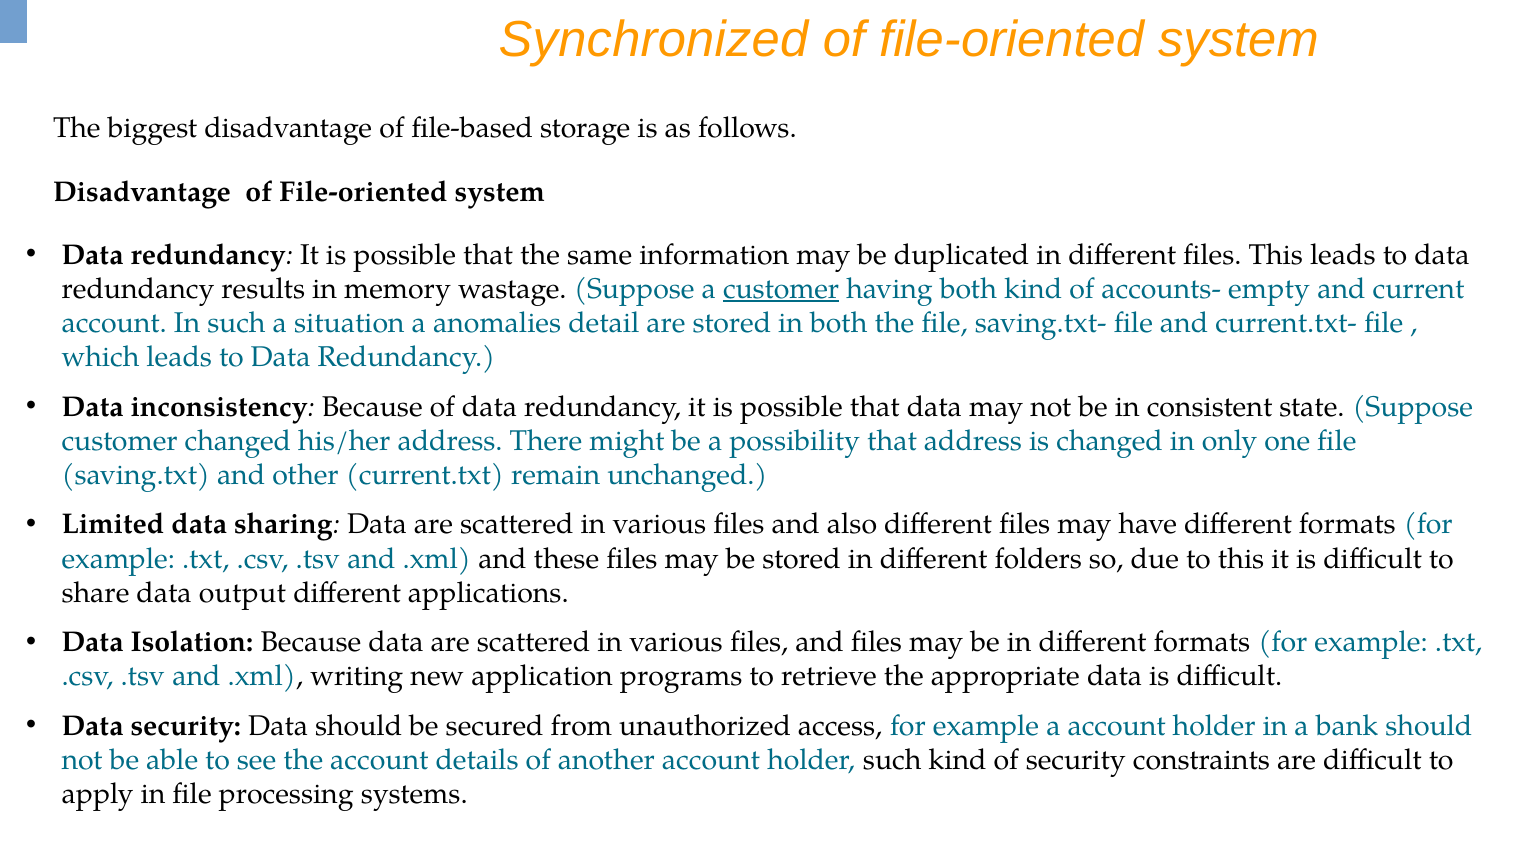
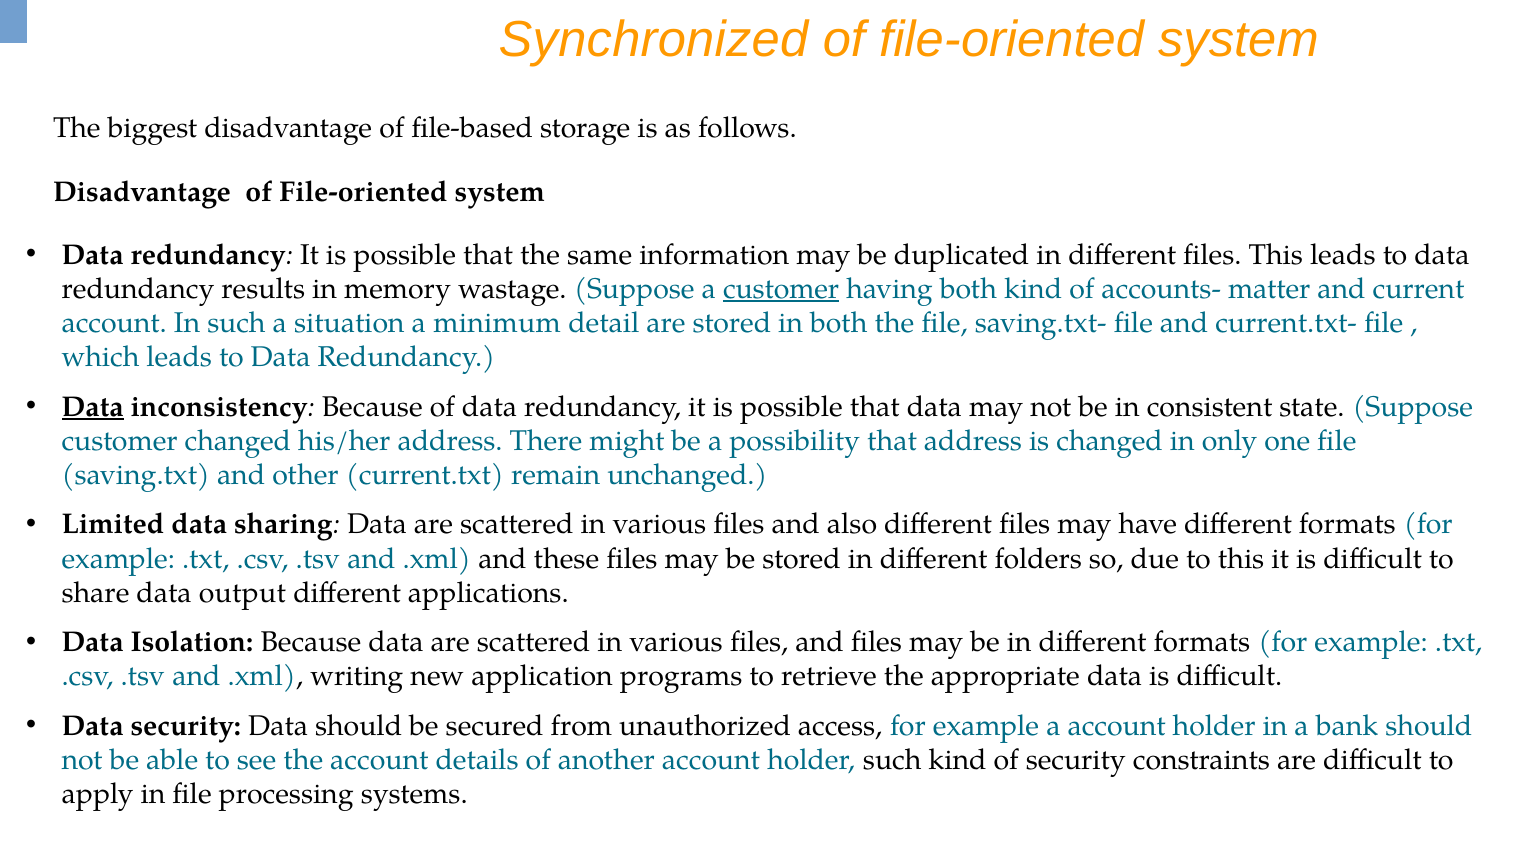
empty: empty -> matter
anomalies: anomalies -> minimum
Data at (93, 407) underline: none -> present
